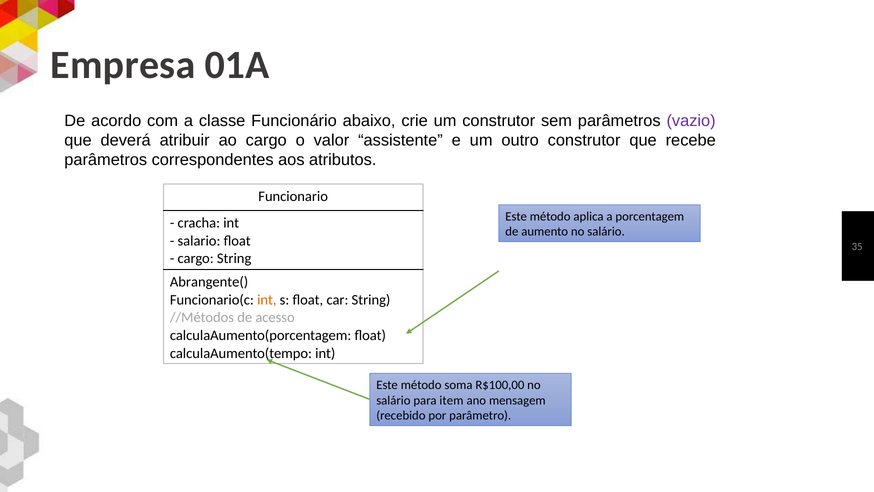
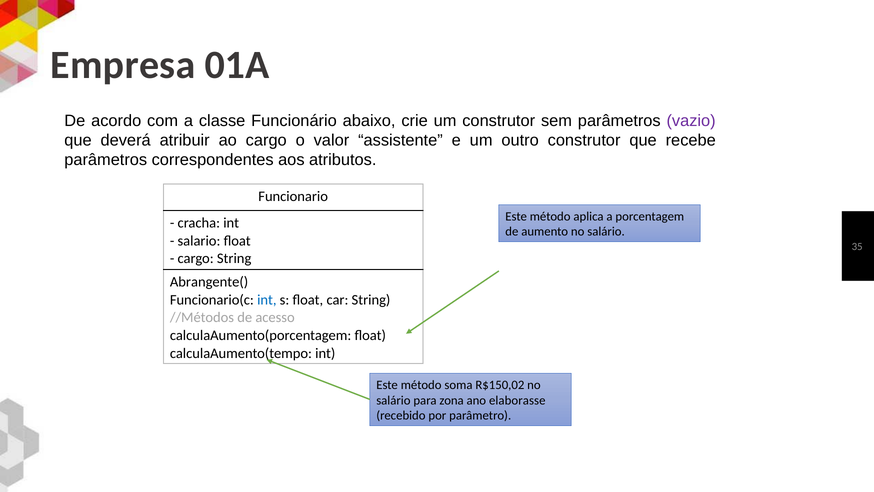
int at (267, 300) colour: orange -> blue
R$100,00: R$100,00 -> R$150,02
item: item -> zona
mensagem: mensagem -> elaborasse
